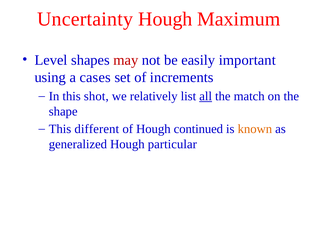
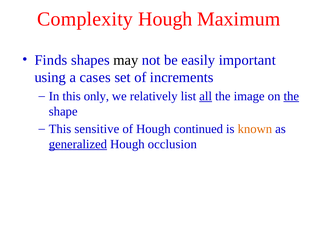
Uncertainty: Uncertainty -> Complexity
Level: Level -> Finds
may colour: red -> black
shot: shot -> only
match: match -> image
the at (291, 96) underline: none -> present
different: different -> sensitive
generalized underline: none -> present
particular: particular -> occlusion
